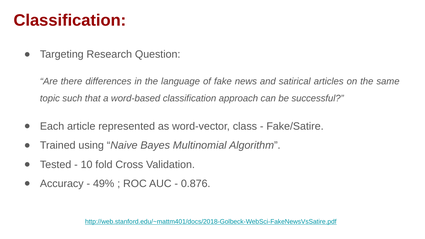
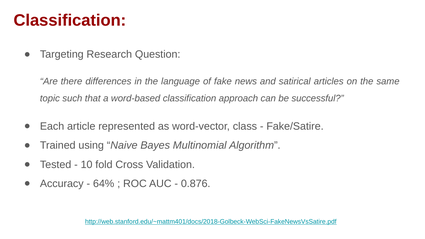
49%: 49% -> 64%
